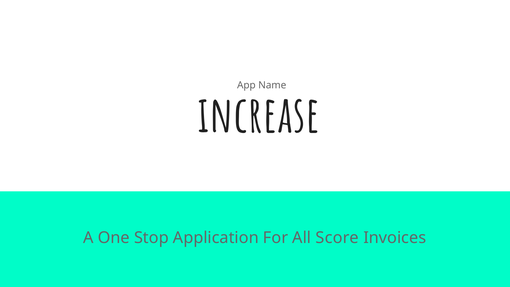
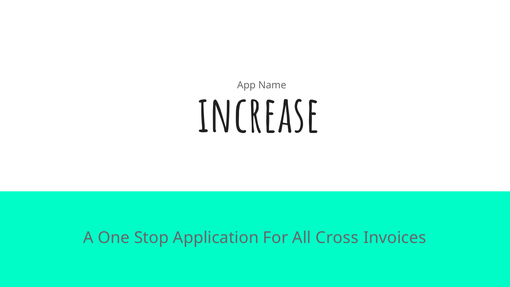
Score: Score -> Cross
